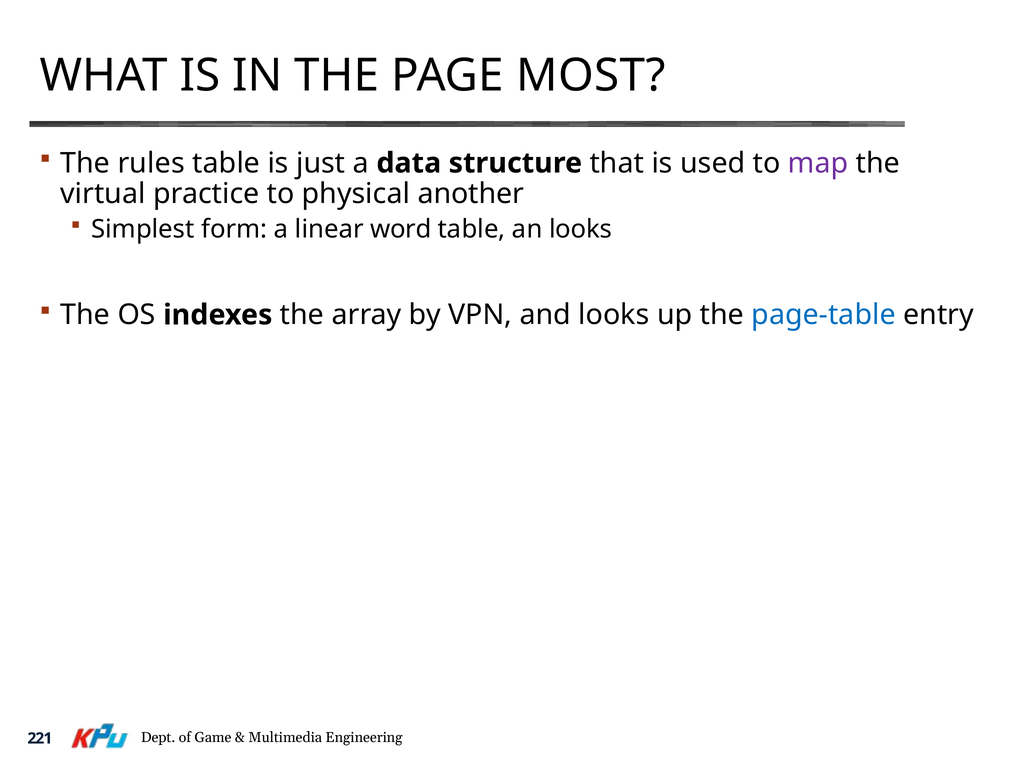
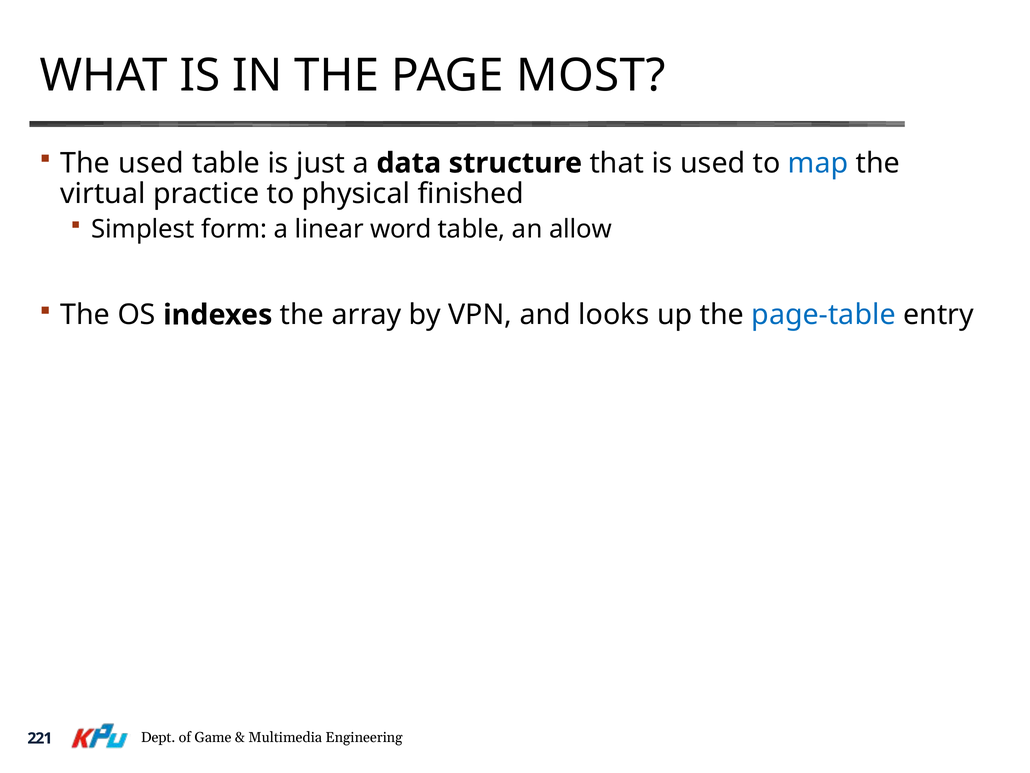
The rules: rules -> used
map colour: purple -> blue
another: another -> finished
an looks: looks -> allow
